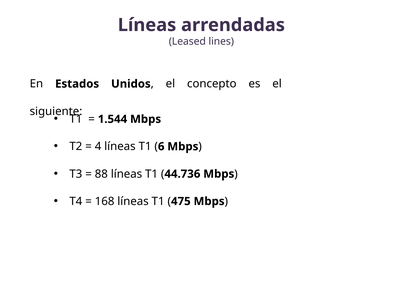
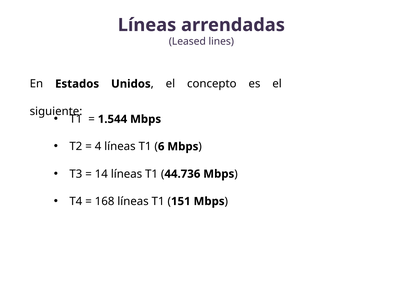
88: 88 -> 14
475: 475 -> 151
